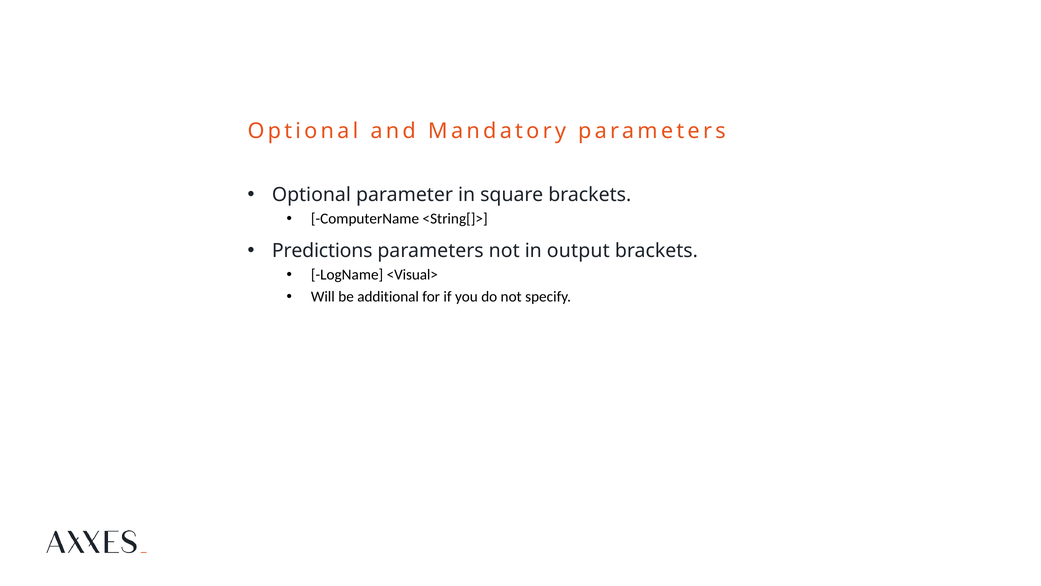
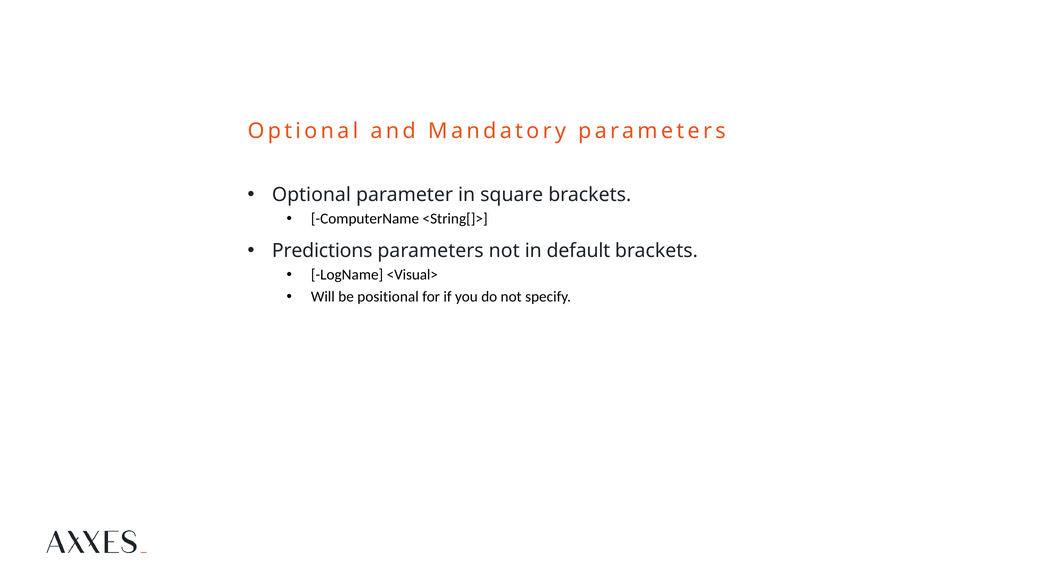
output: output -> default
additional: additional -> positional
